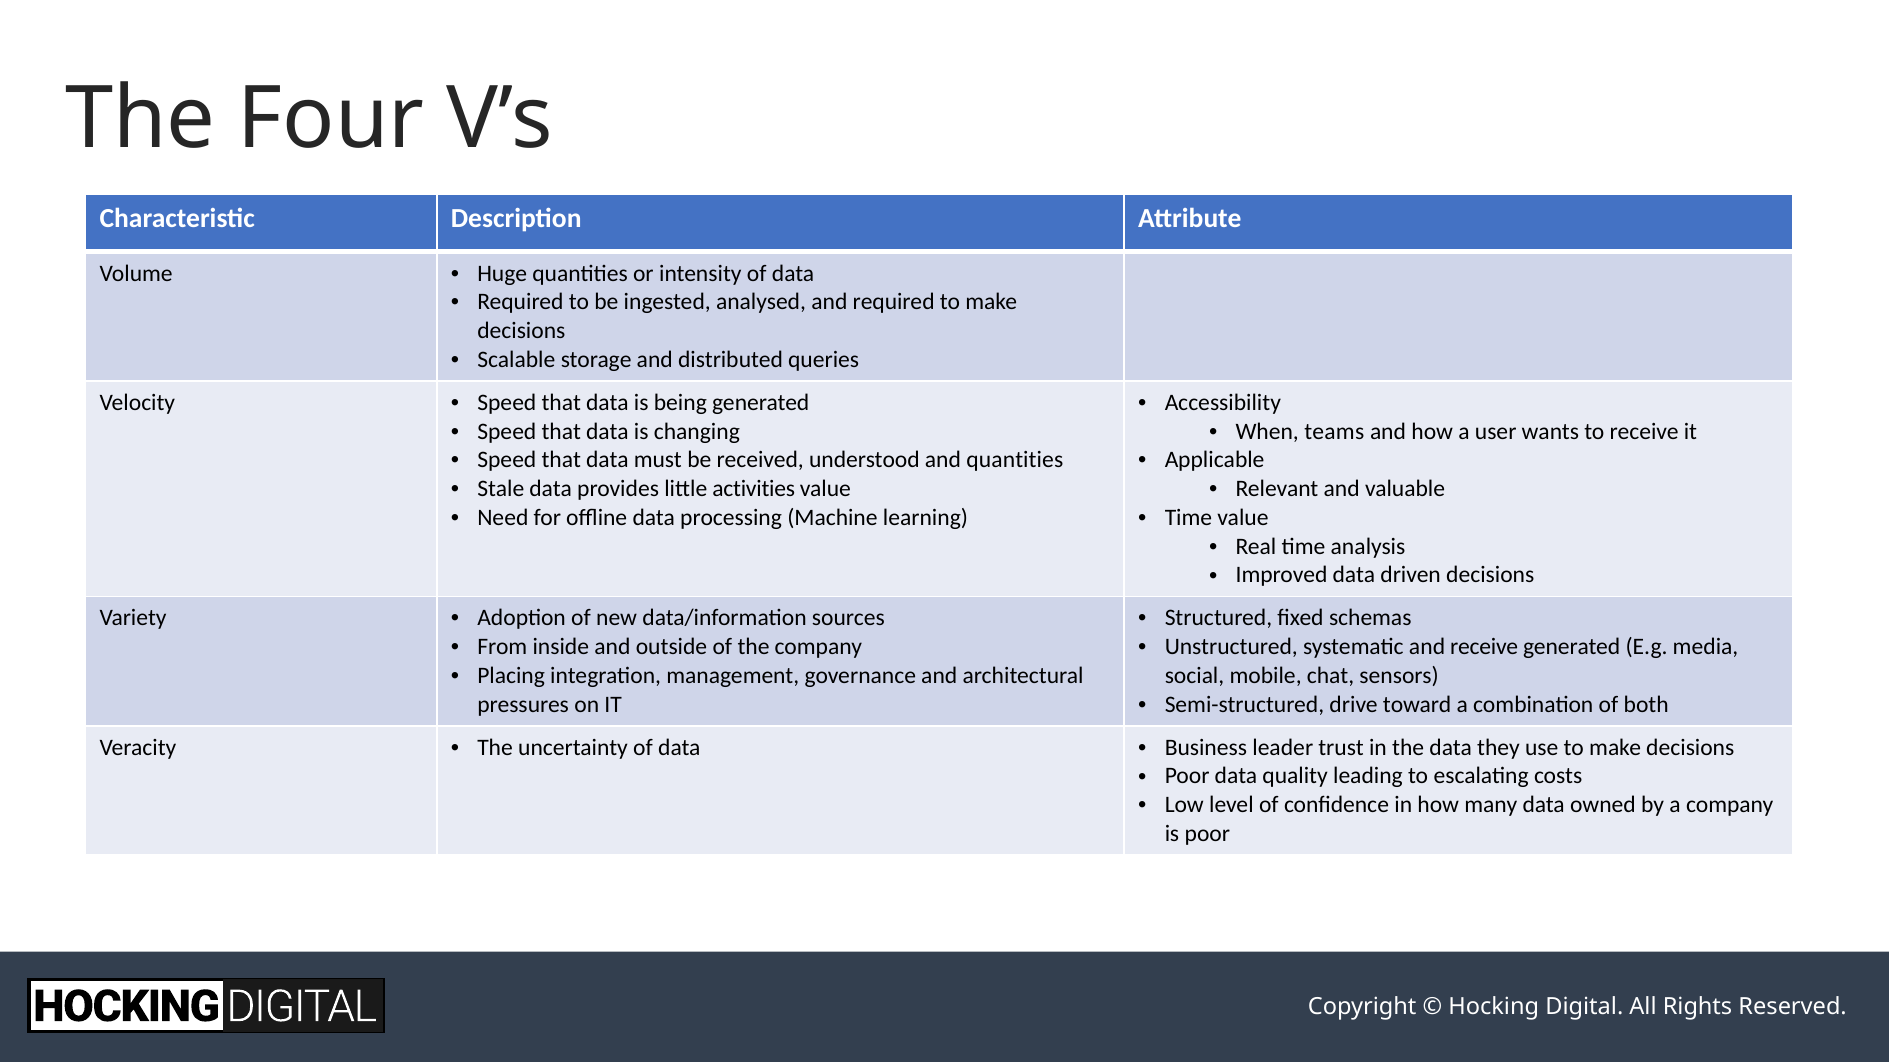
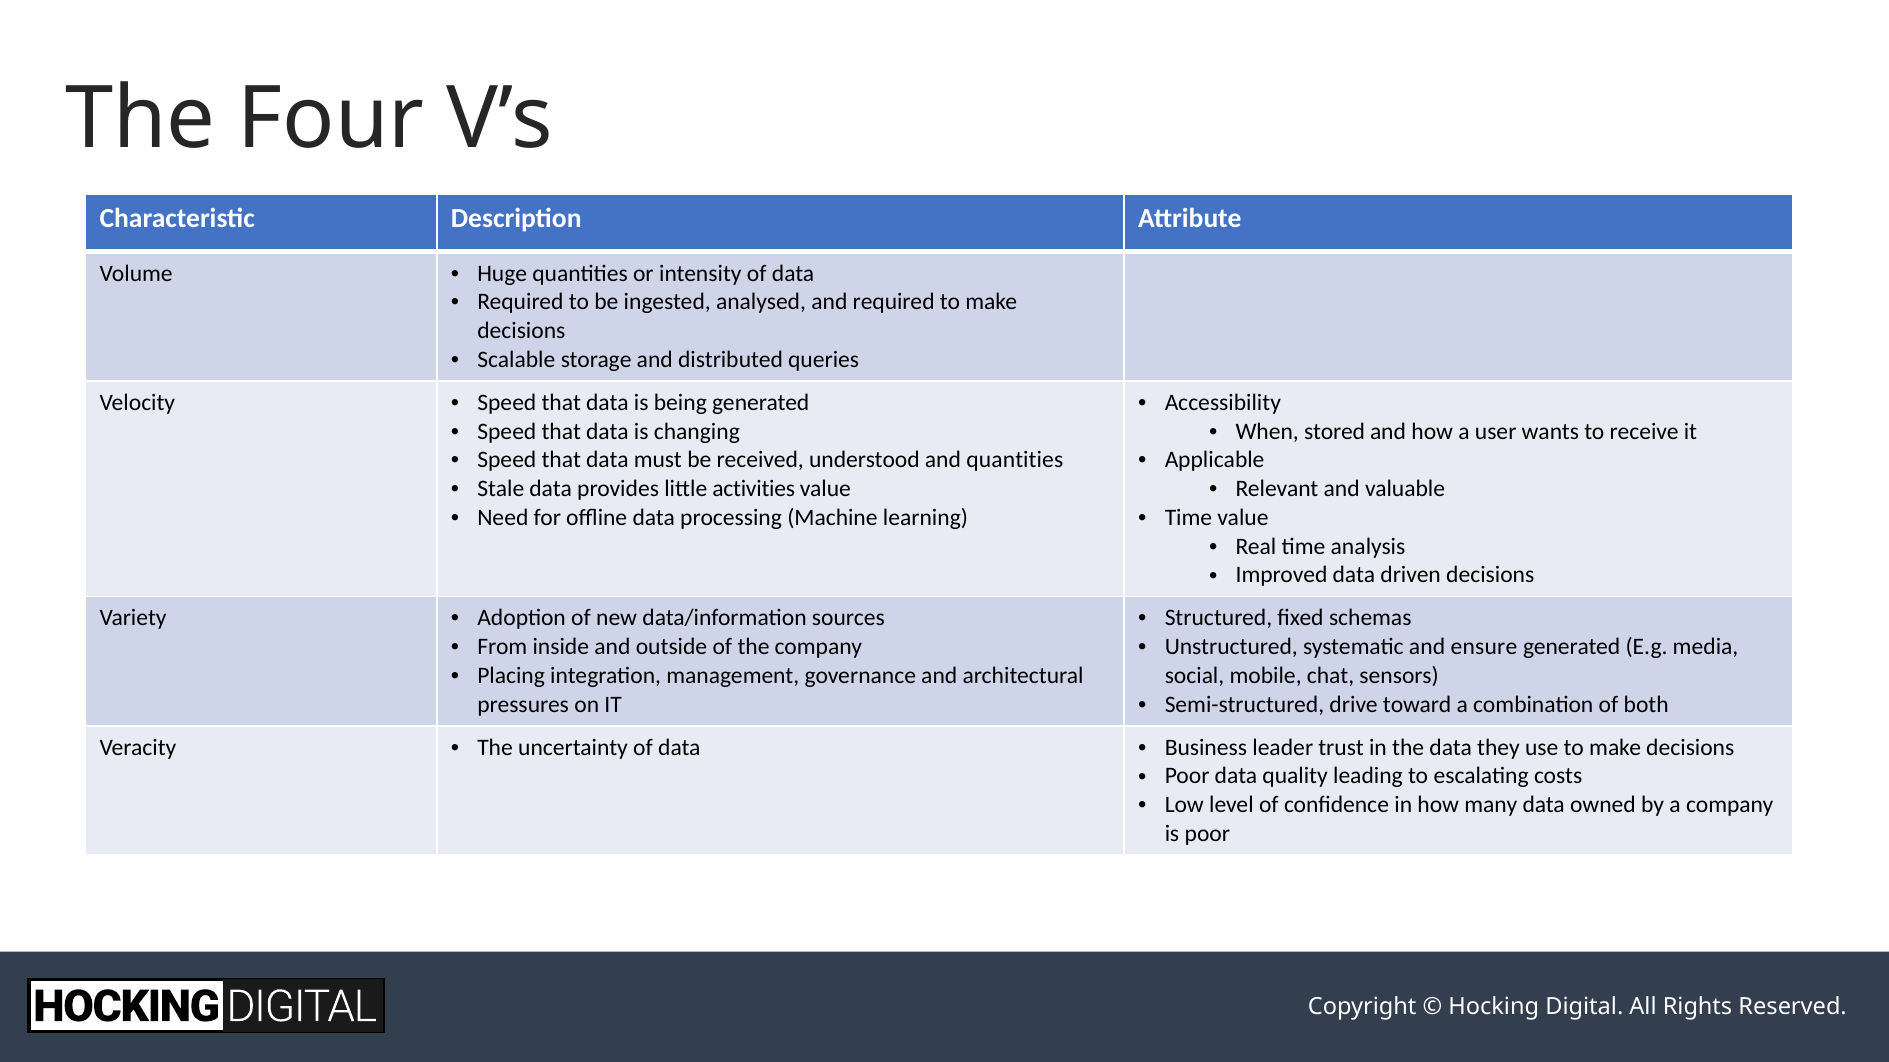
teams: teams -> stored
and receive: receive -> ensure
